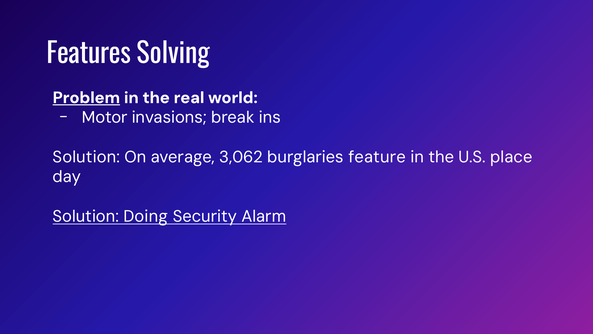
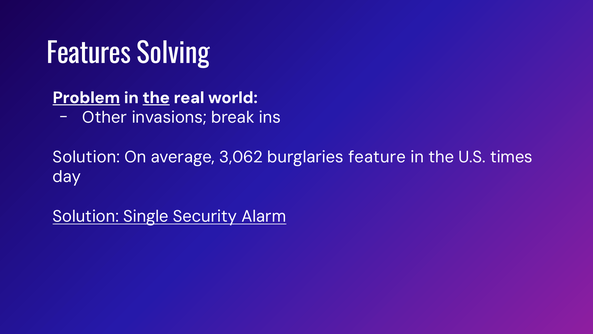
the at (156, 98) underline: none -> present
Motor: Motor -> Other
place: place -> times
Doing: Doing -> Single
